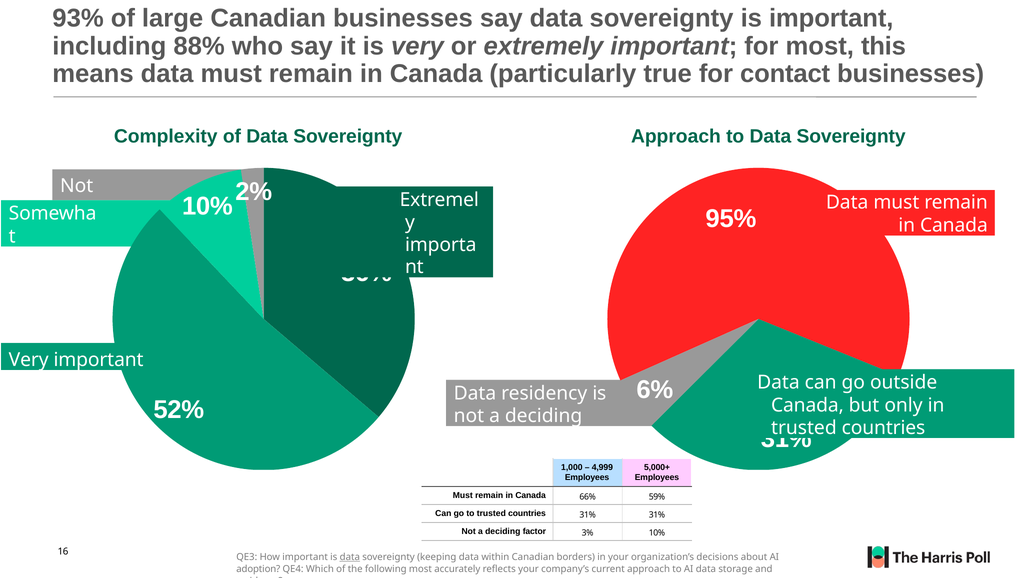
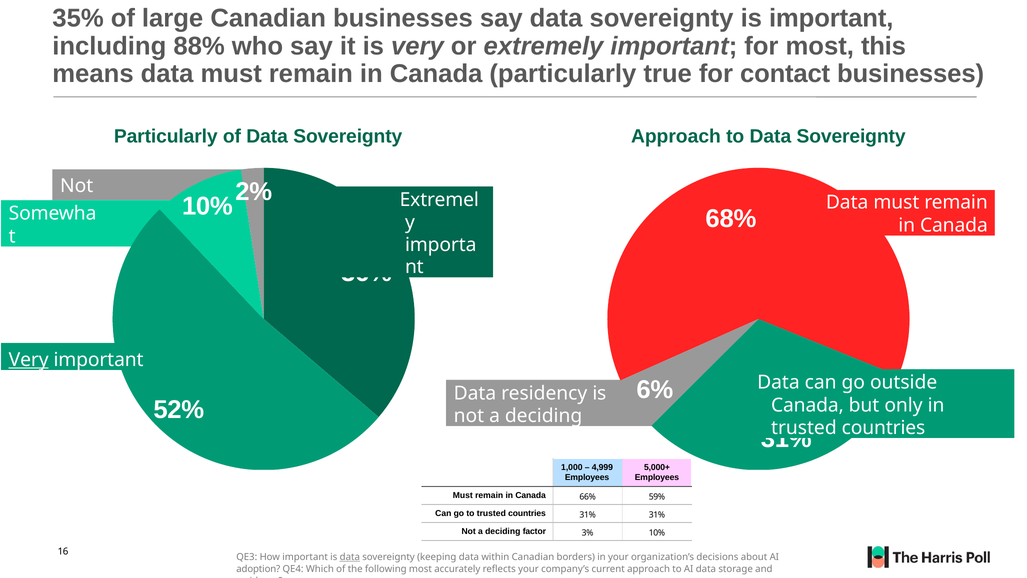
93%: 93% -> 35%
Complexity at (166, 136): Complexity -> Particularly
95%: 95% -> 68%
Very at (29, 360) underline: none -> present
